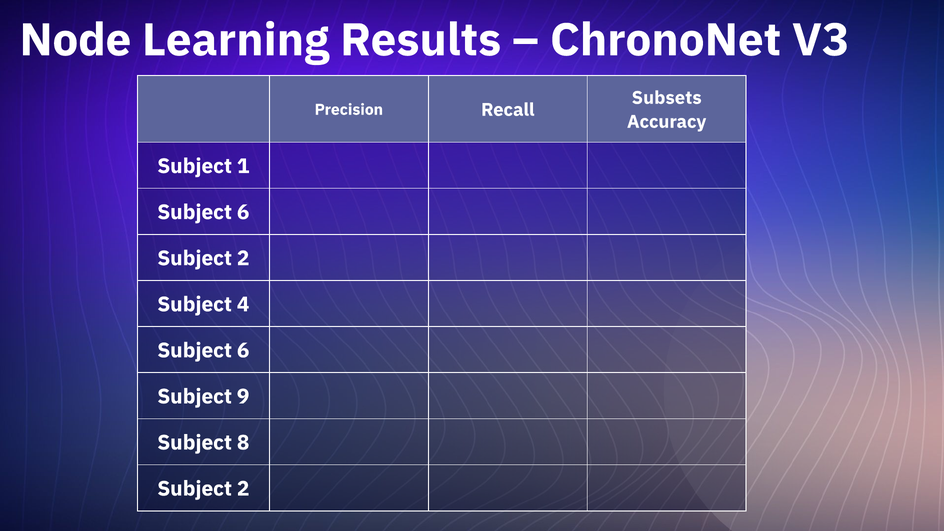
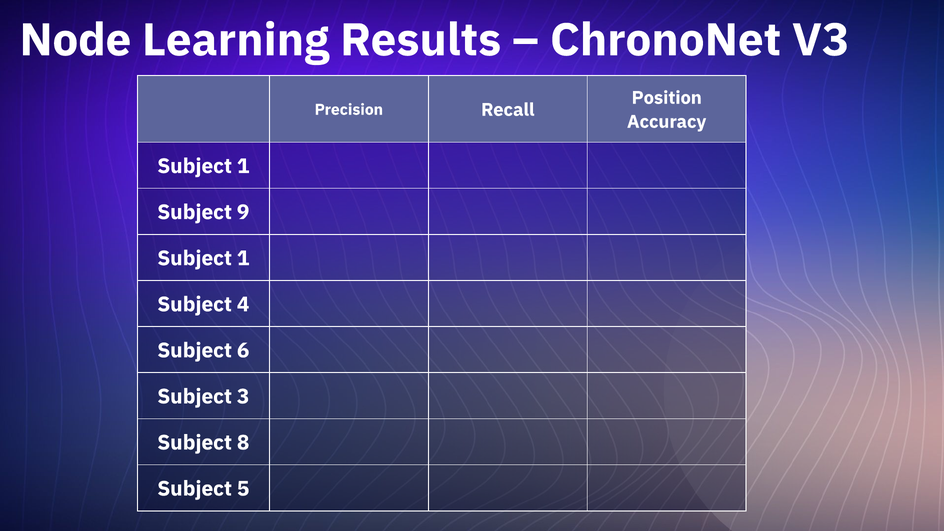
Subsets: Subsets -> Position
6 at (243, 212): 6 -> 9
2 at (243, 258): 2 -> 1
9: 9 -> 3
2 at (243, 489): 2 -> 5
